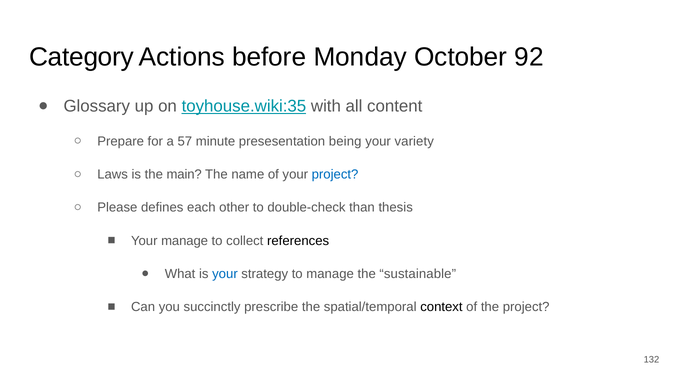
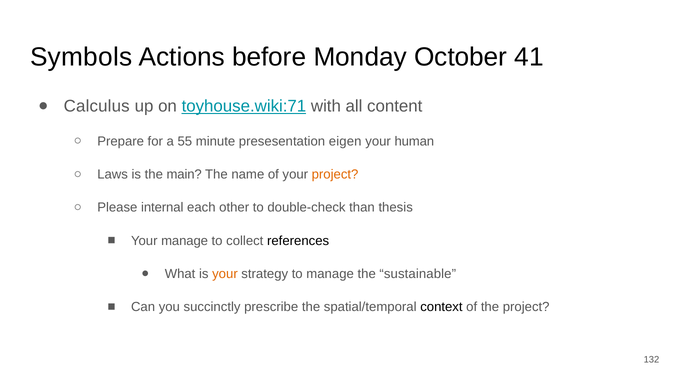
Category: Category -> Symbols
92: 92 -> 41
Glossary: Glossary -> Calculus
toyhouse.wiki:35: toyhouse.wiki:35 -> toyhouse.wiki:71
57: 57 -> 55
being: being -> eigen
variety: variety -> human
project at (335, 174) colour: blue -> orange
defines: defines -> internal
your at (225, 274) colour: blue -> orange
